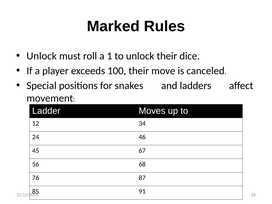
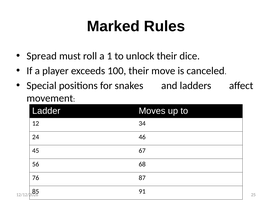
Unlock at (42, 56): Unlock -> Spread
